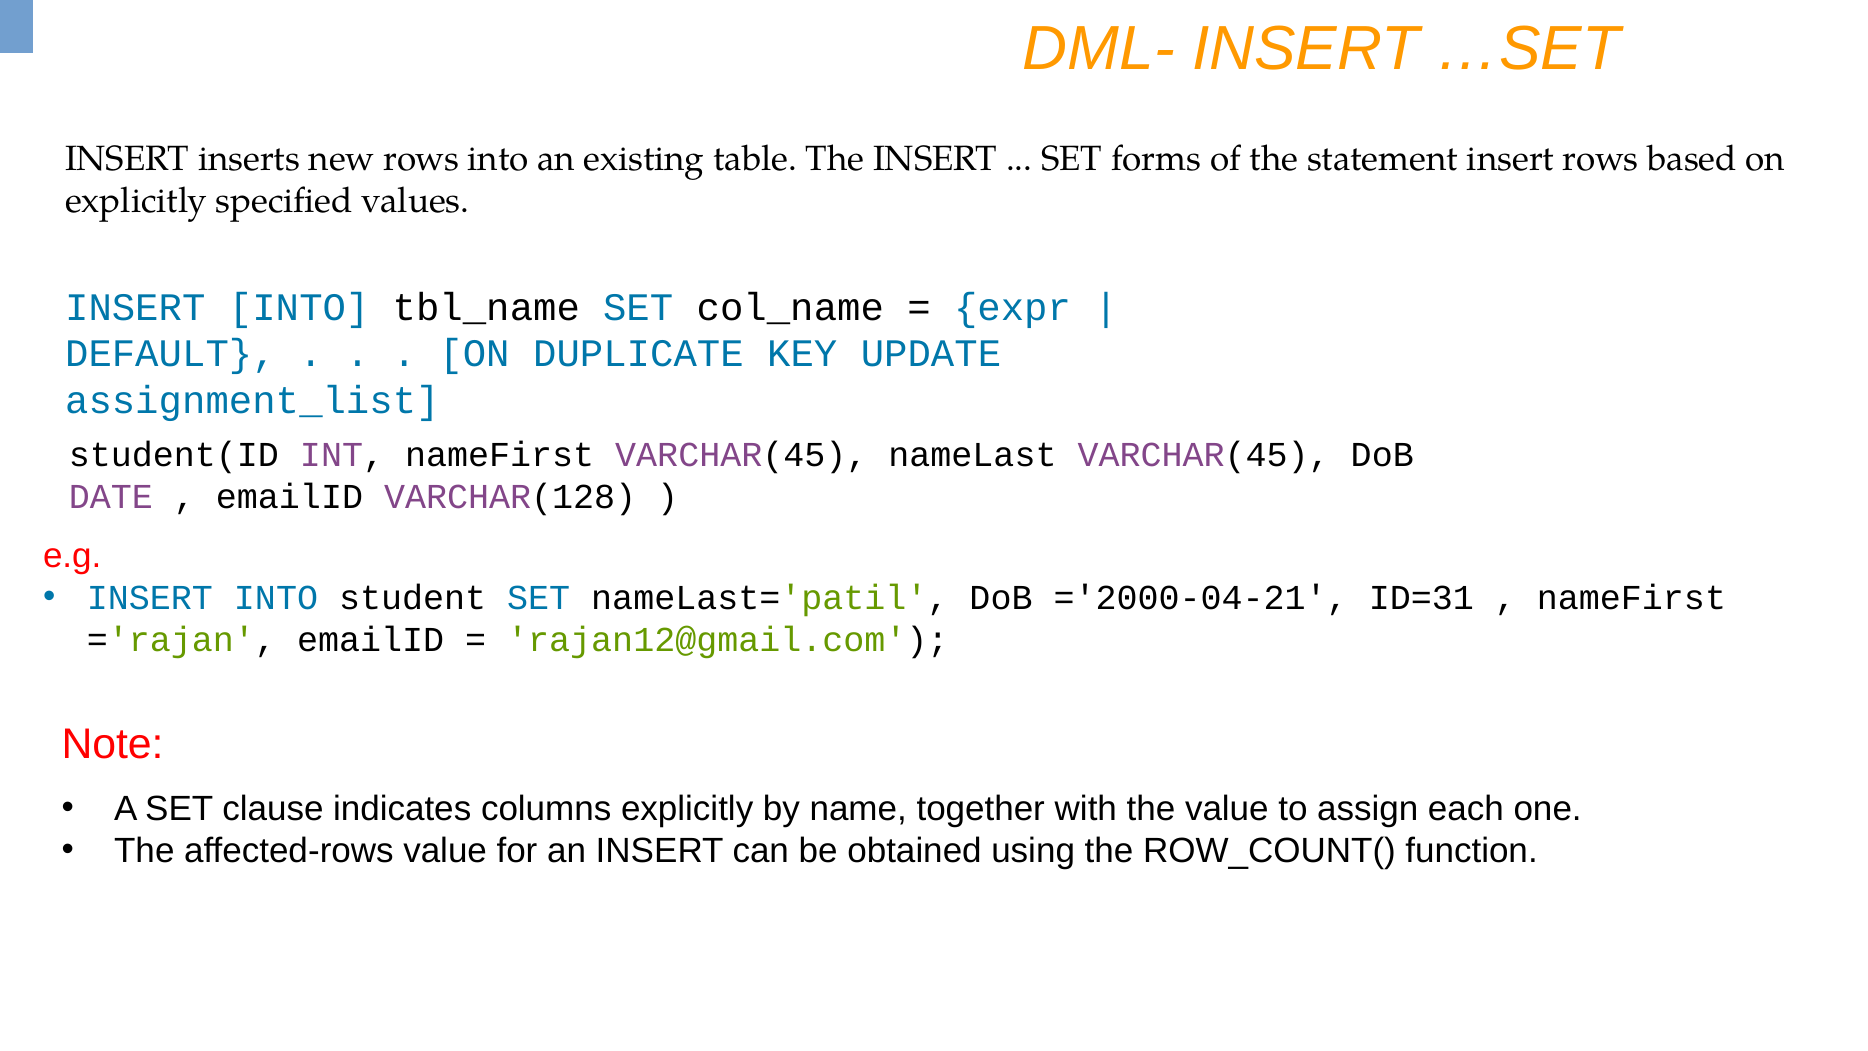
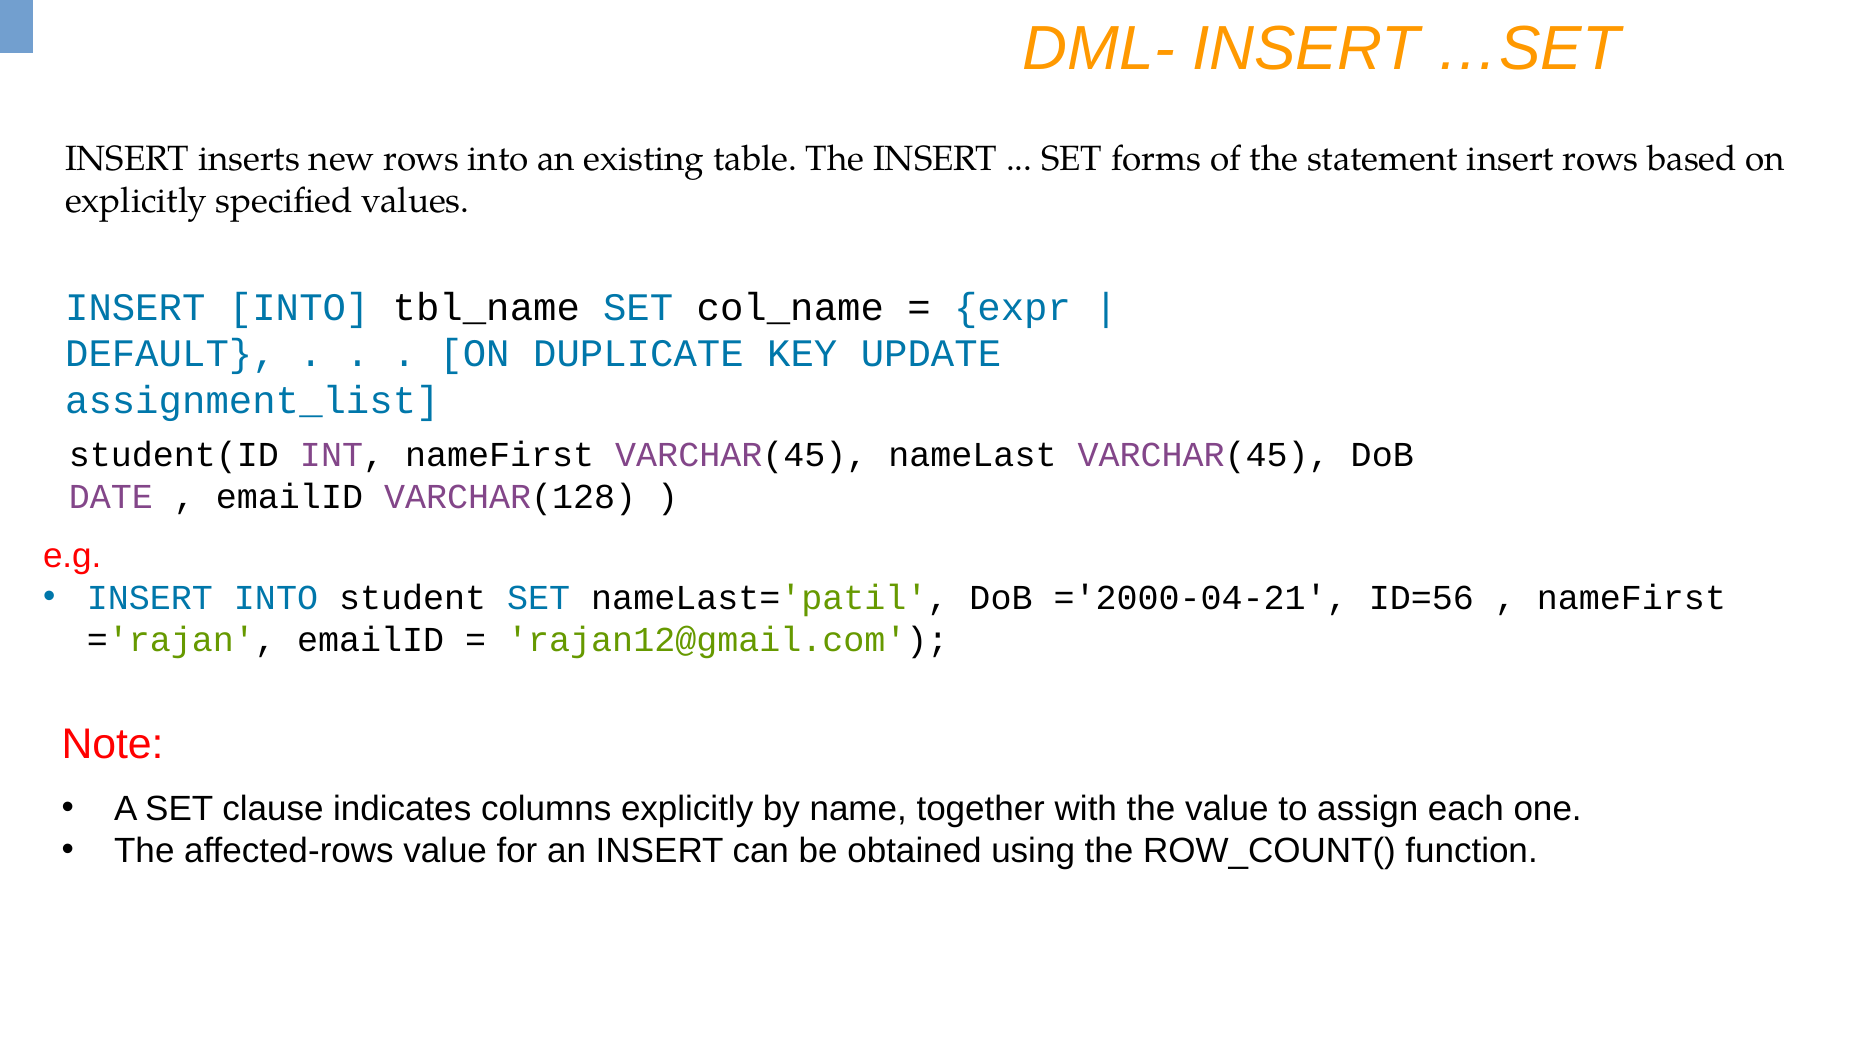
ID=31: ID=31 -> ID=56
